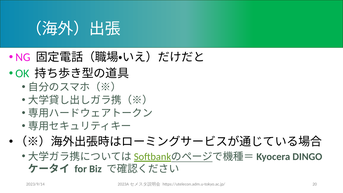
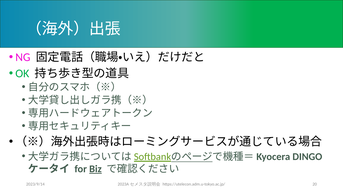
Biz underline: none -> present
